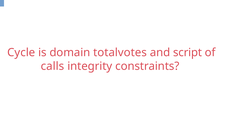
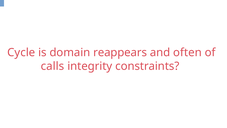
totalvotes: totalvotes -> reappears
script: script -> often
